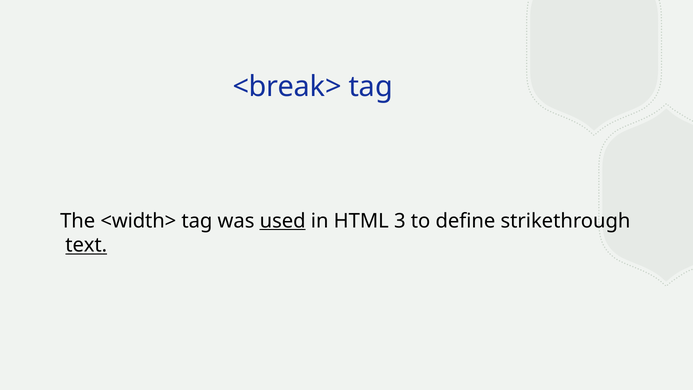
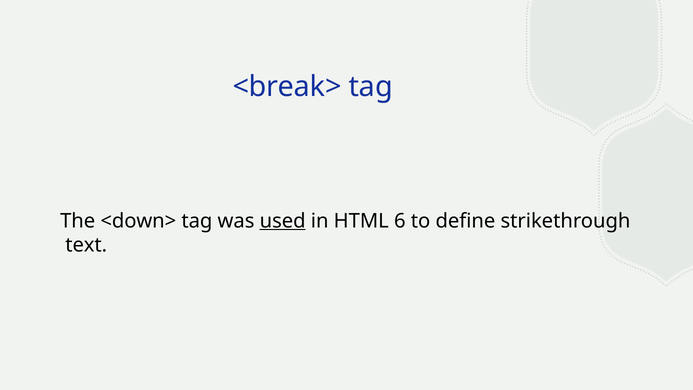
<width>: <width> -> <down>
3: 3 -> 6
text underline: present -> none
